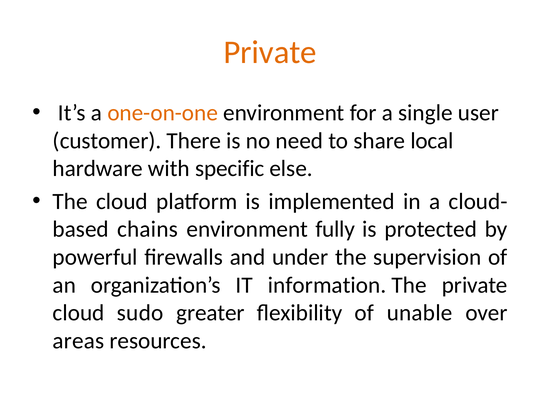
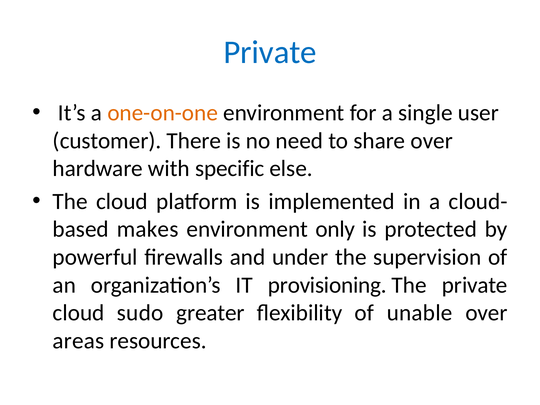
Private at (270, 52) colour: orange -> blue
share local: local -> over
chains: chains -> makes
fully: fully -> only
information: information -> provisioning
